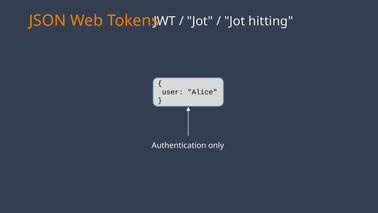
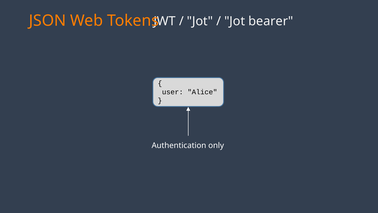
hitting: hitting -> bearer
